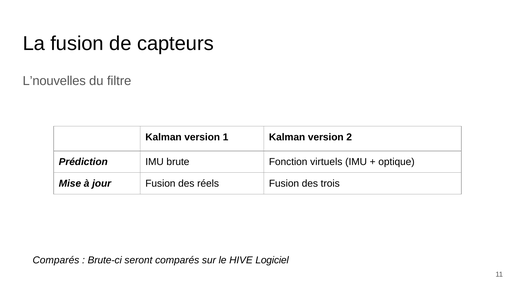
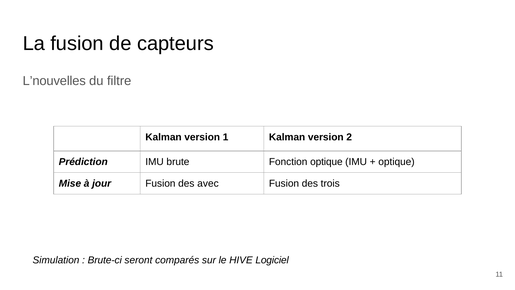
Fonction virtuels: virtuels -> optique
réels: réels -> avec
Comparés at (56, 260): Comparés -> Simulation
